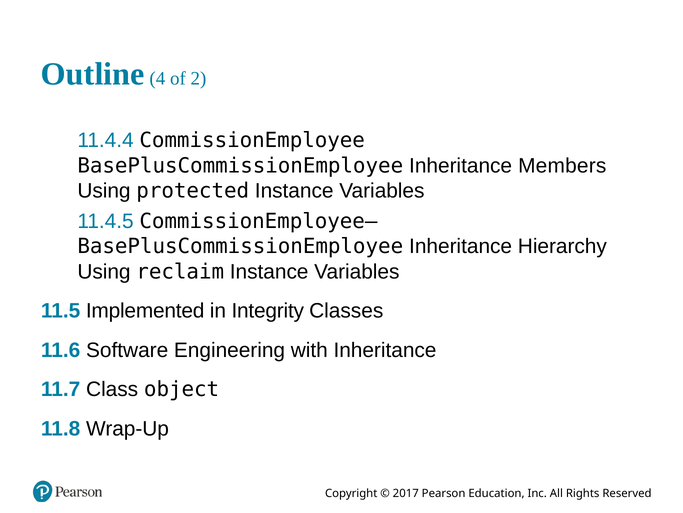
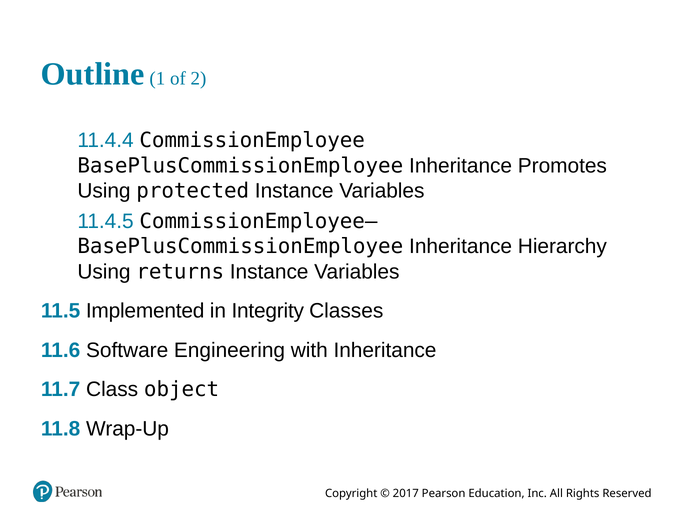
4: 4 -> 1
Members: Members -> Promotes
reclaim: reclaim -> returns
